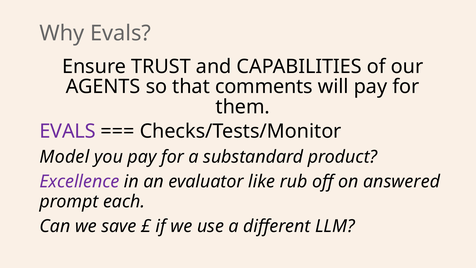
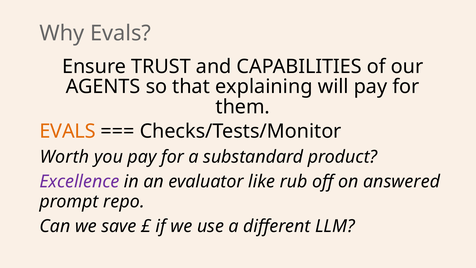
comments: comments -> explaining
EVALS at (68, 131) colour: purple -> orange
Model: Model -> Worth
each: each -> repo
